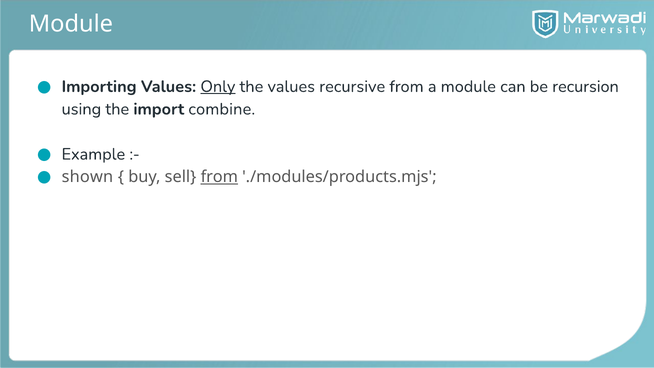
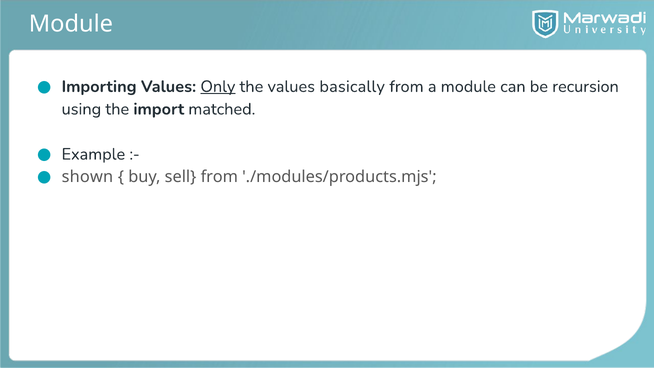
recursive: recursive -> basically
combine: combine -> matched
from at (219, 177) underline: present -> none
